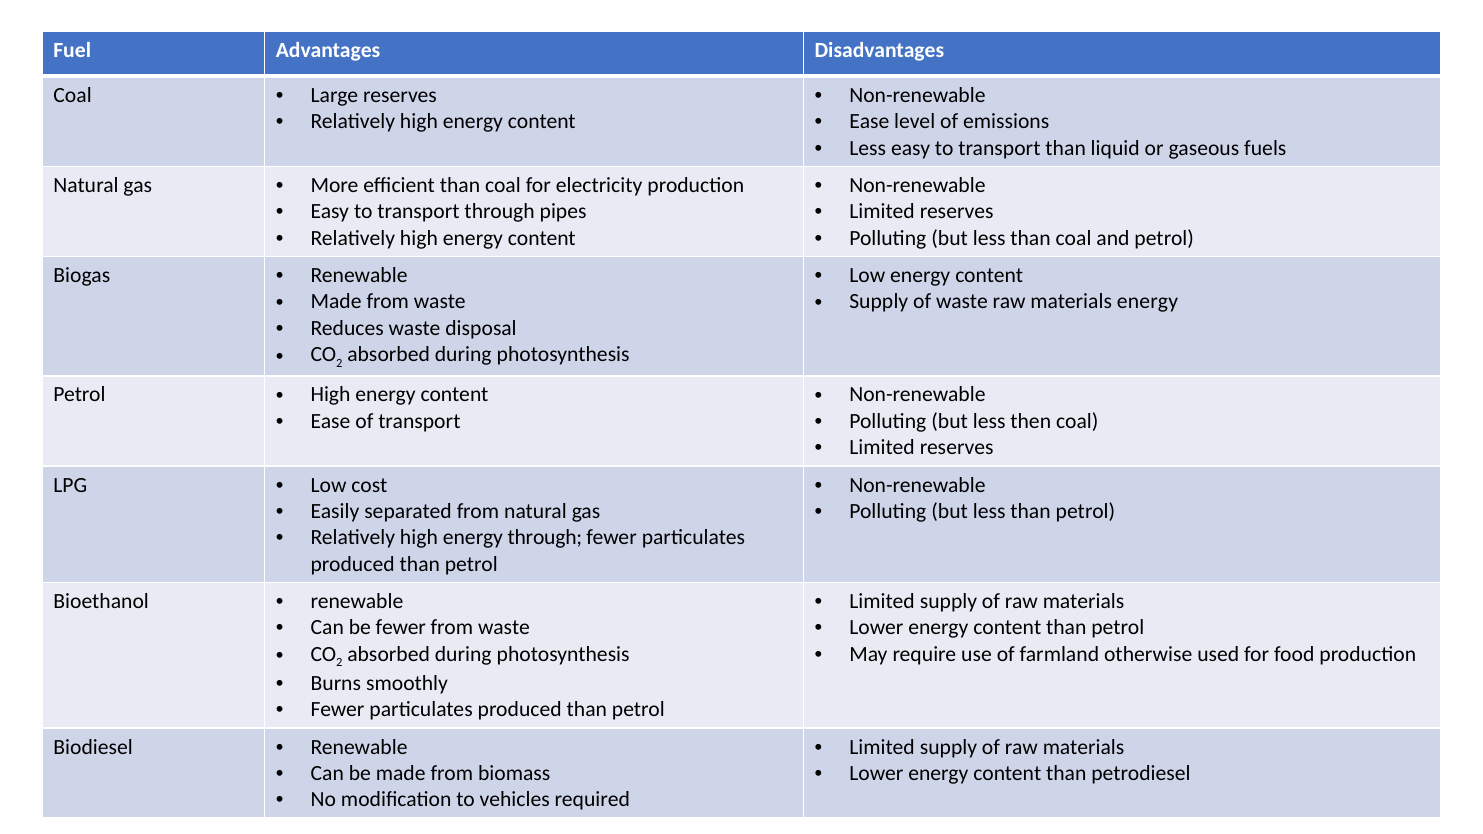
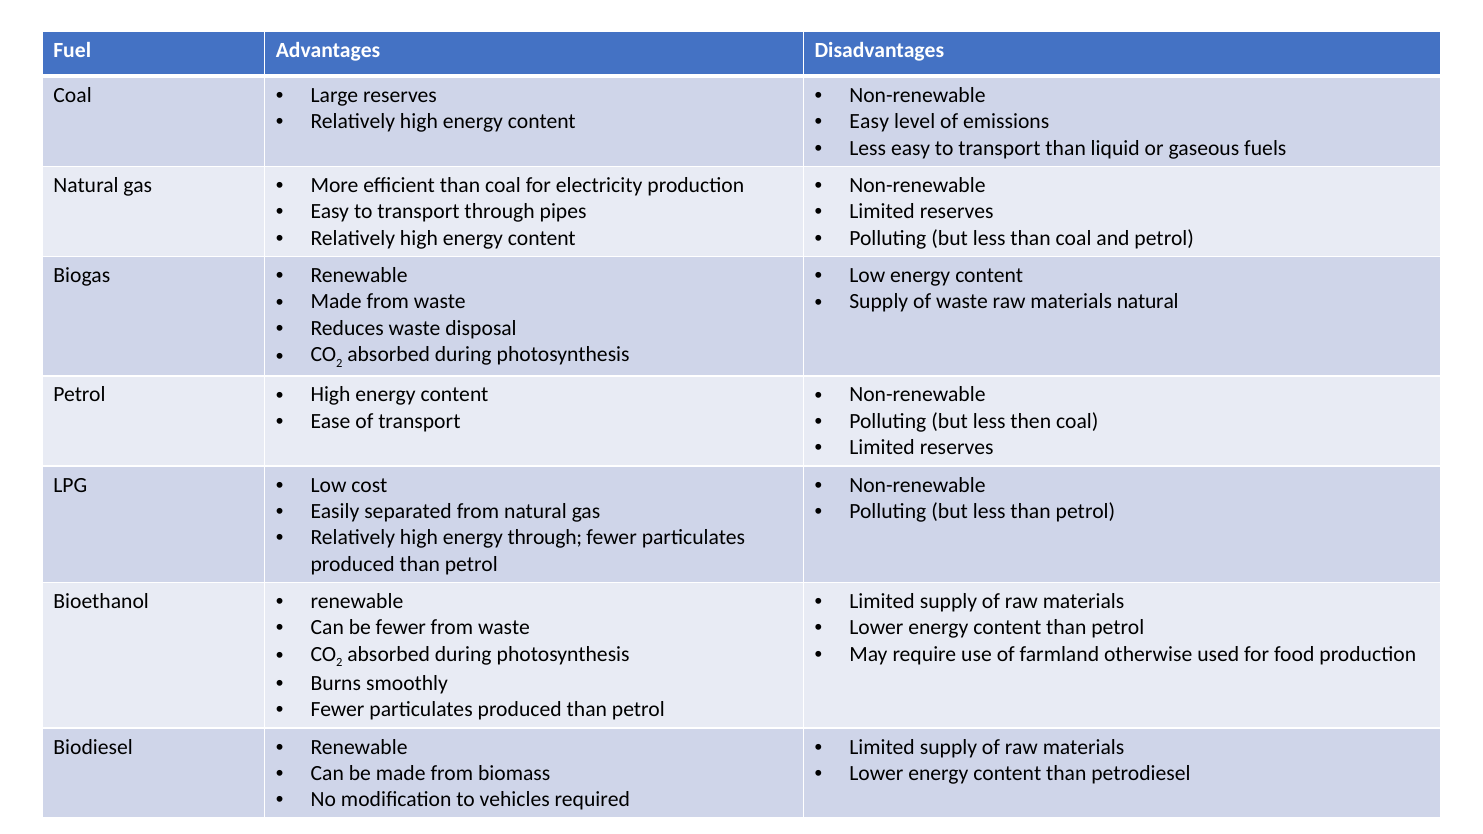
Ease at (869, 122): Ease -> Easy
materials energy: energy -> natural
